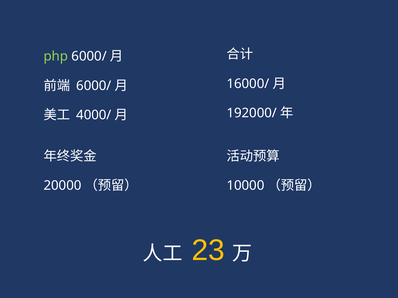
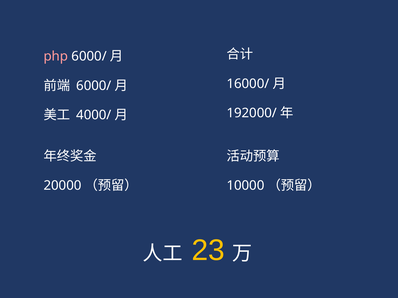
php colour: light green -> pink
